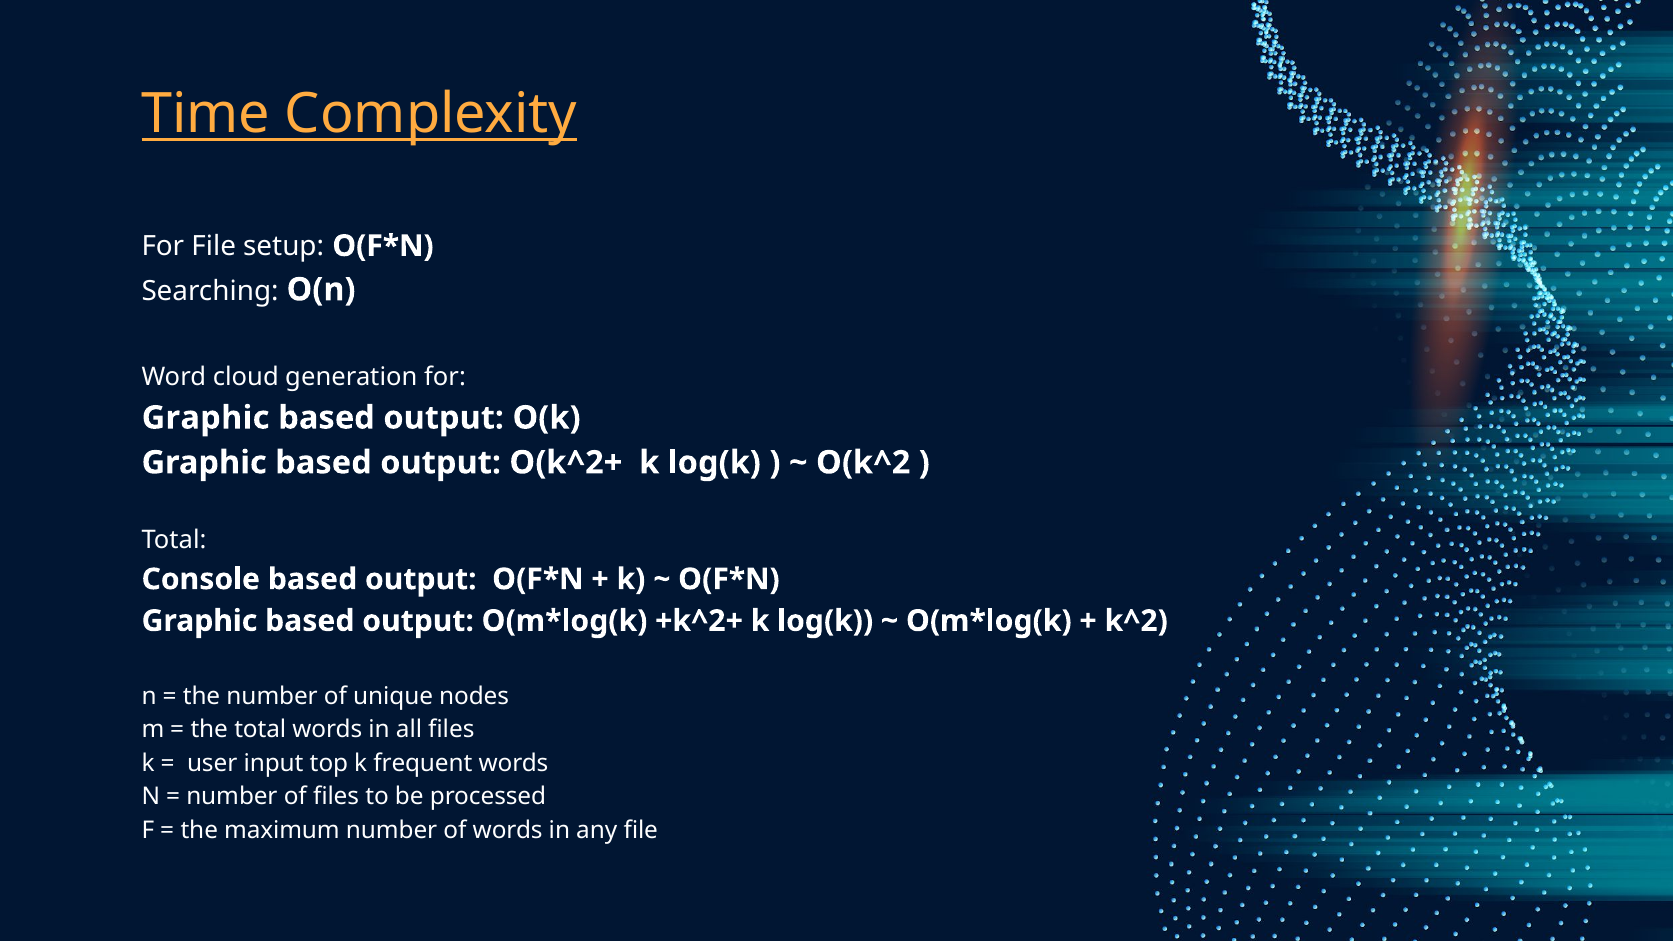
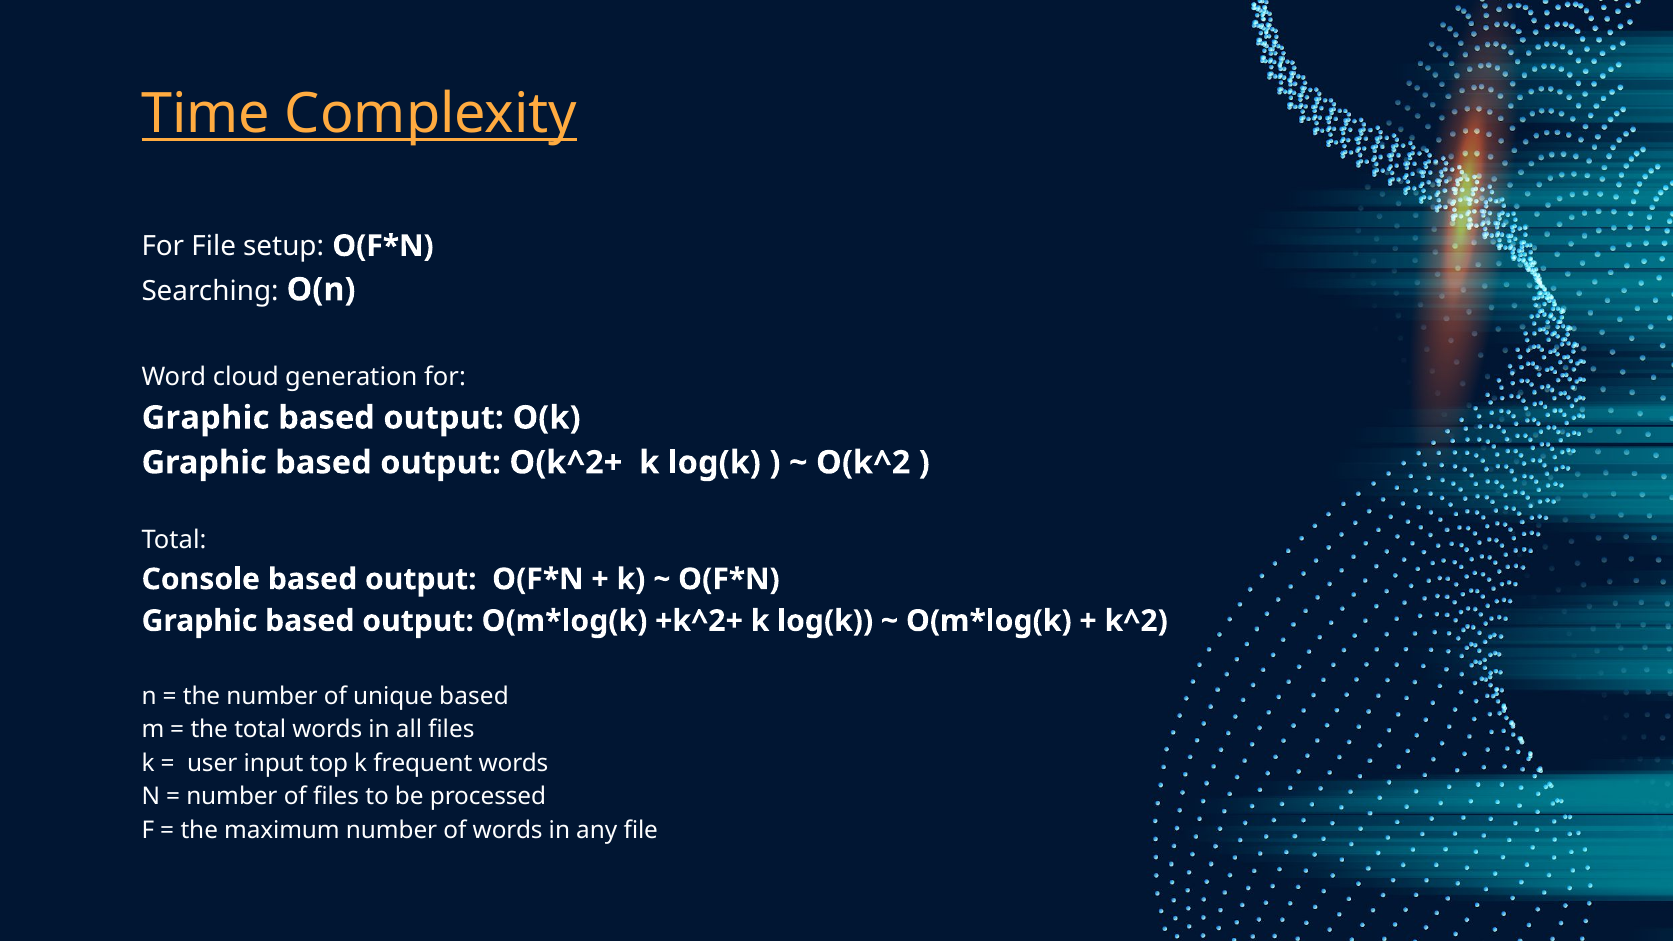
unique nodes: nodes -> based
